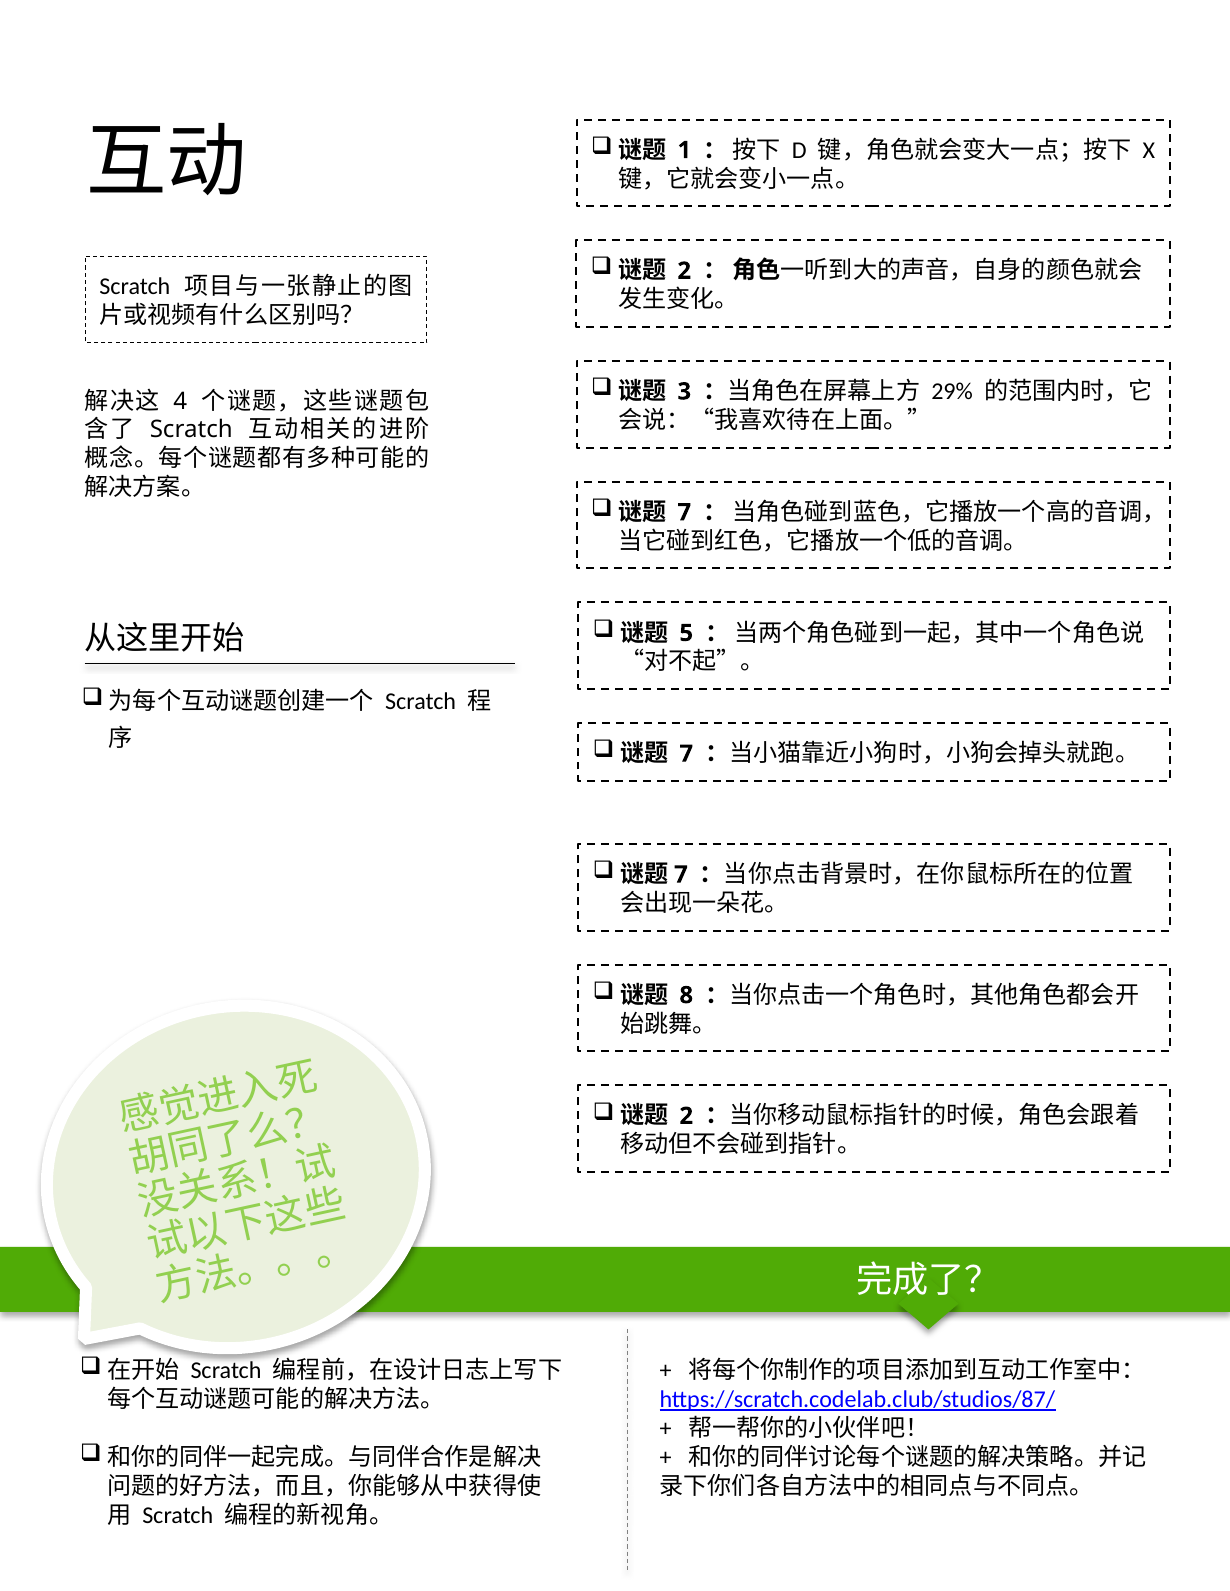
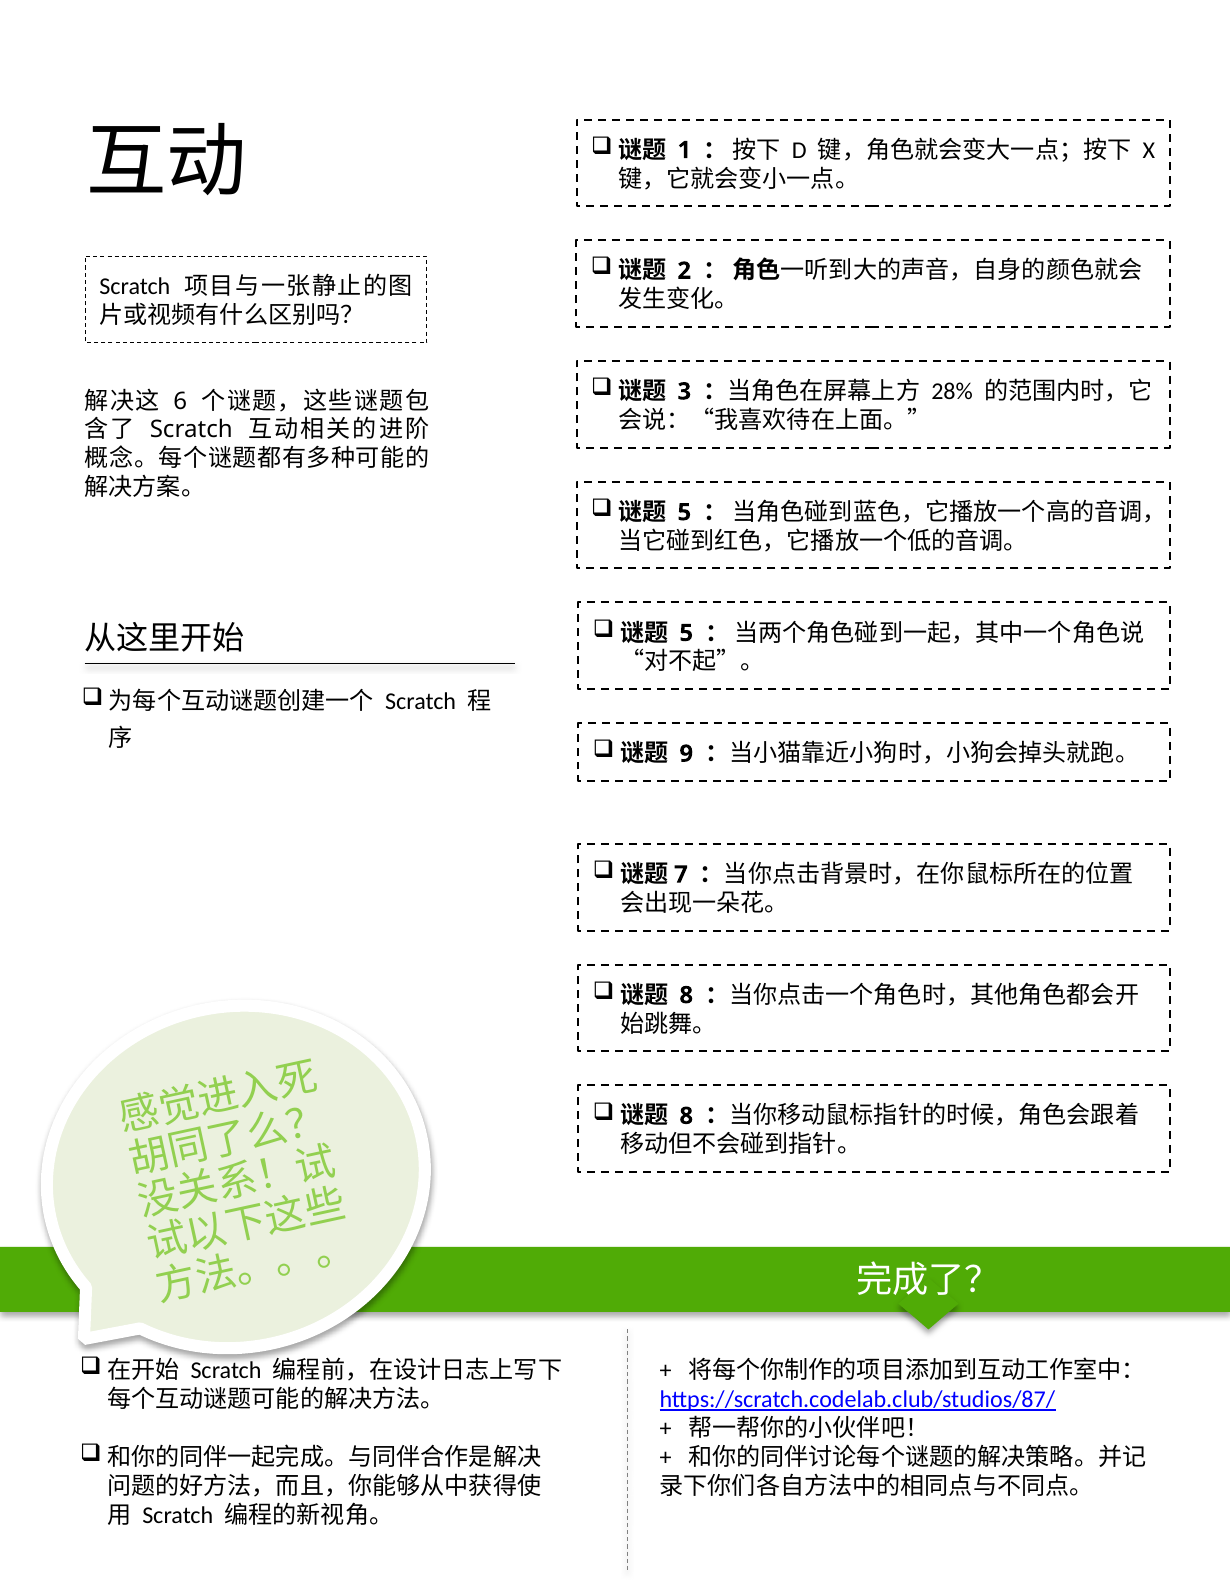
29%: 29% -> 28%
4: 4 -> 6
7 at (684, 513): 7 -> 5
7 at (686, 754): 7 -> 9
2 at (686, 1117): 2 -> 8
